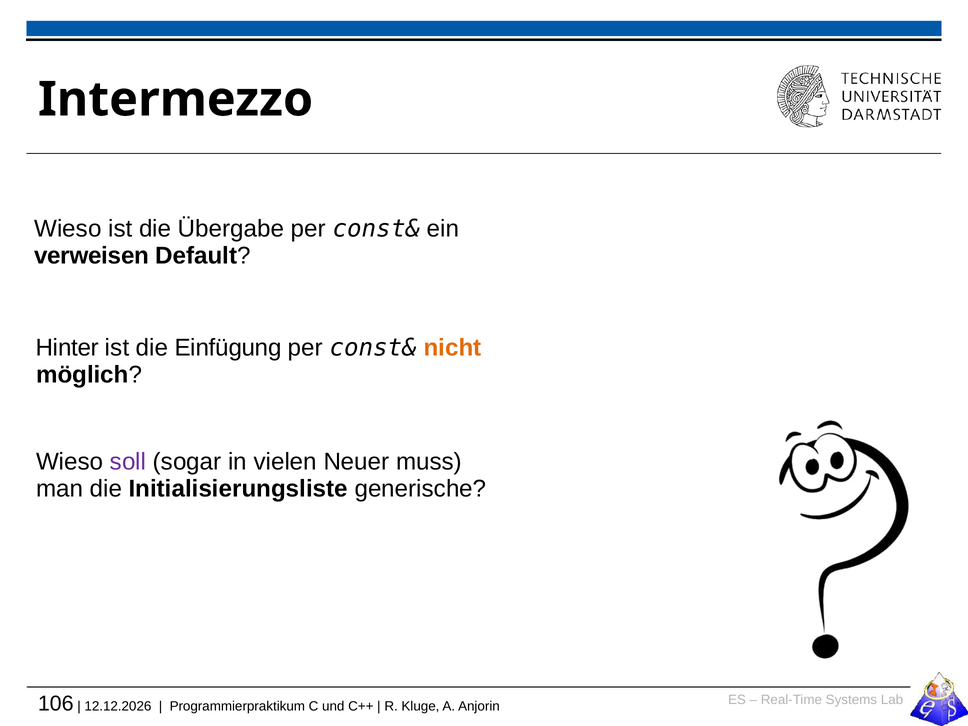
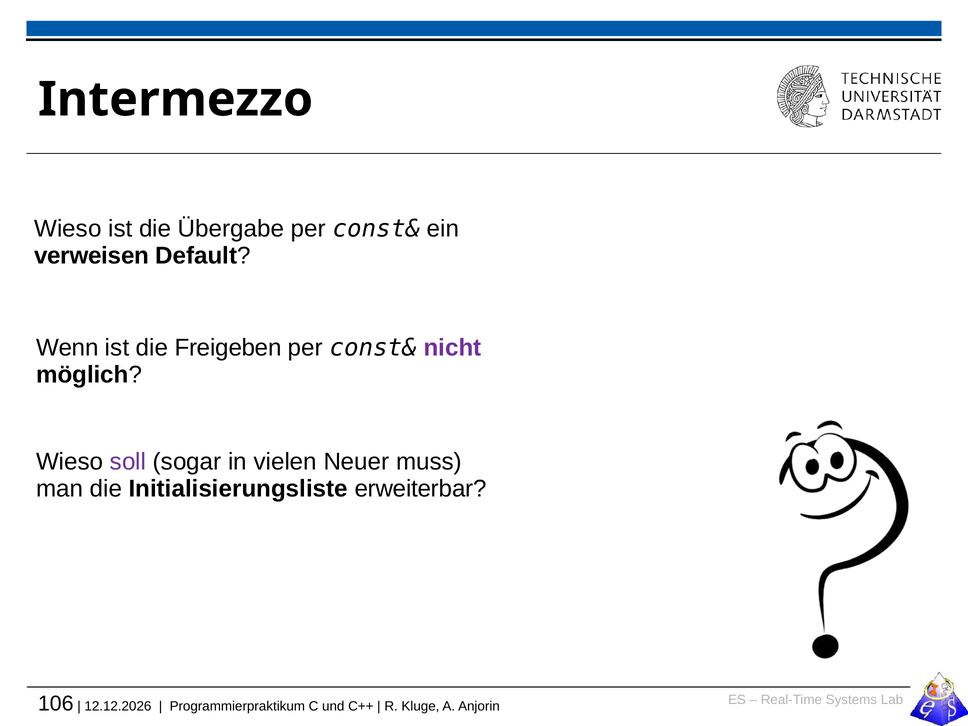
Hinter: Hinter -> Wenn
Einfügung: Einfügung -> Freigeben
nicht colour: orange -> purple
generische: generische -> erweiterbar
